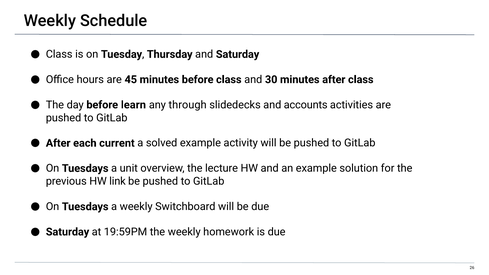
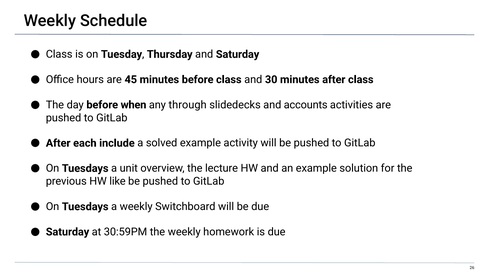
learn: learn -> when
current: current -> include
link: link -> like
19:59PM: 19:59PM -> 30:59PM
